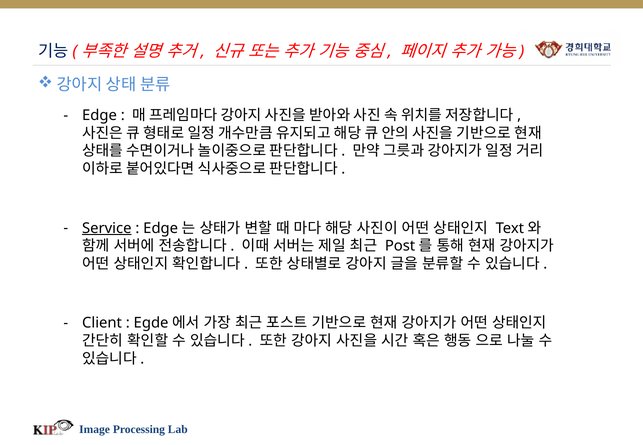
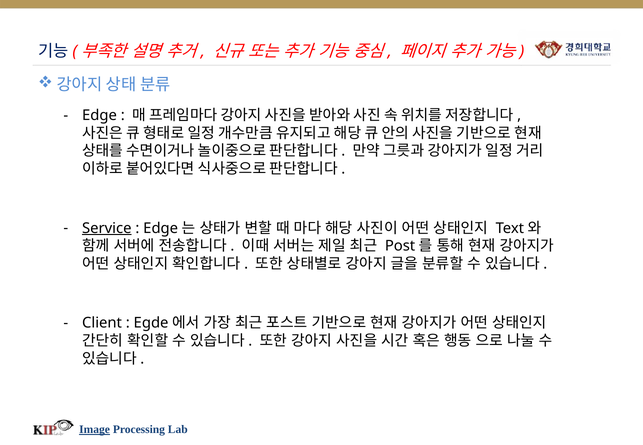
Image underline: none -> present
